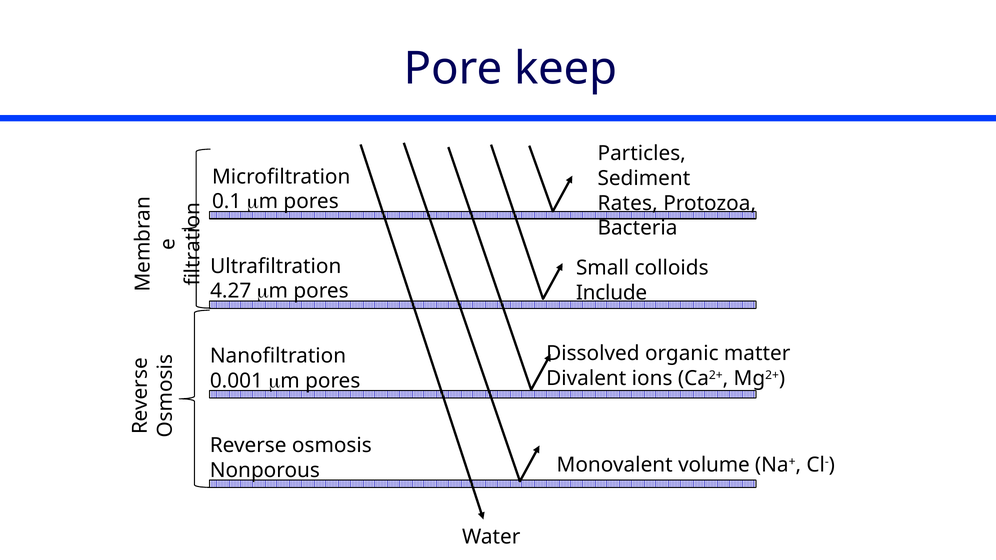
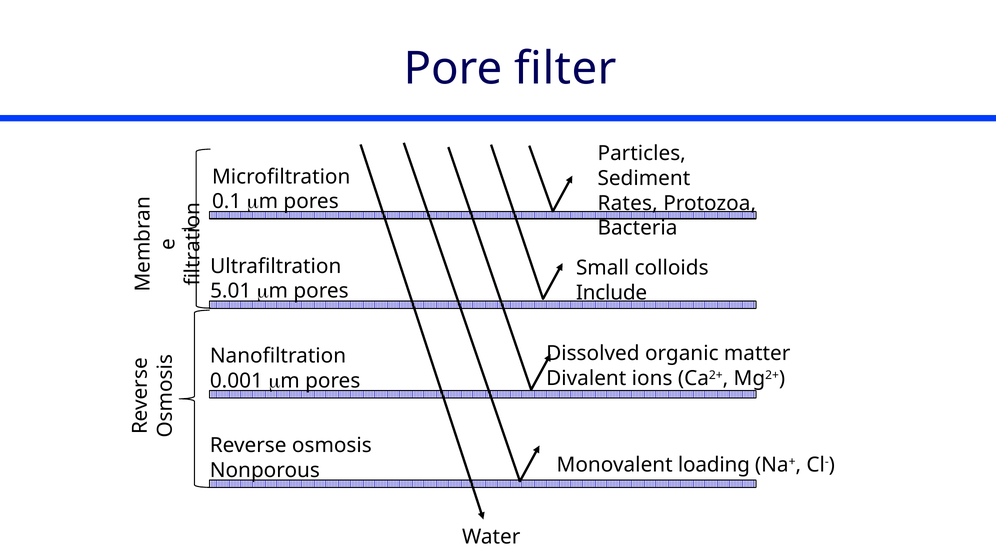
keep: keep -> filter
4.27: 4.27 -> 5.01
volume: volume -> loading
